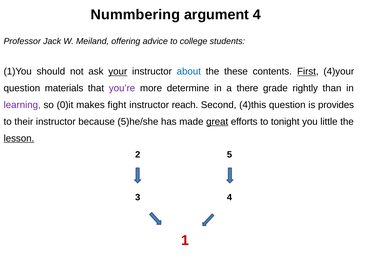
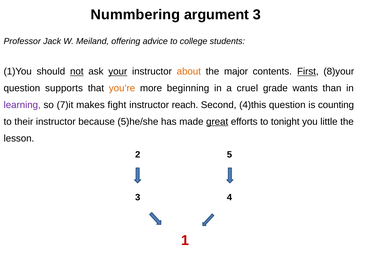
argument 4: 4 -> 3
not underline: none -> present
about colour: blue -> orange
these: these -> major
4)your: 4)your -> 8)your
materials: materials -> supports
you’re colour: purple -> orange
determine: determine -> beginning
there: there -> cruel
rightly: rightly -> wants
0)it: 0)it -> 7)it
provides: provides -> counting
lesson underline: present -> none
